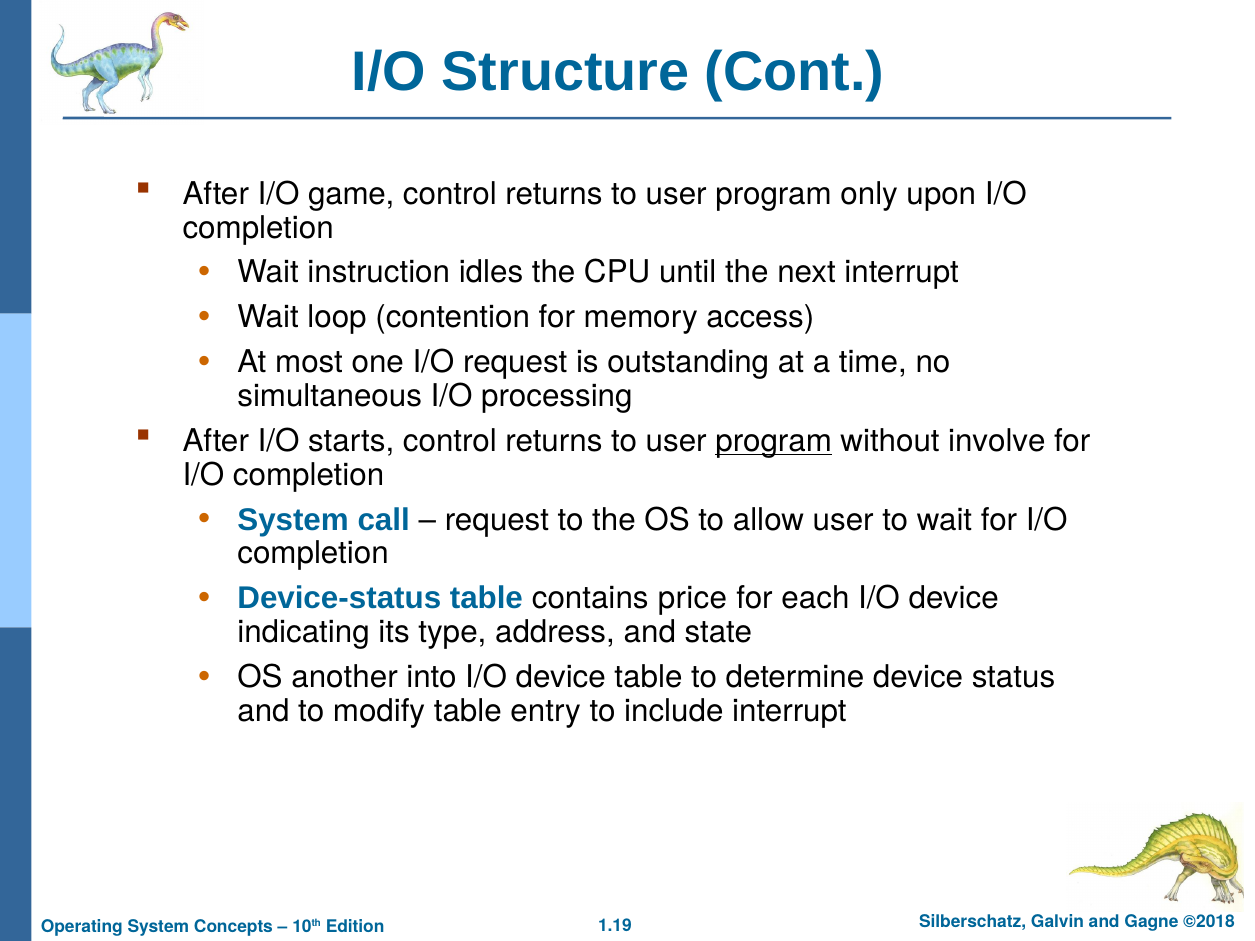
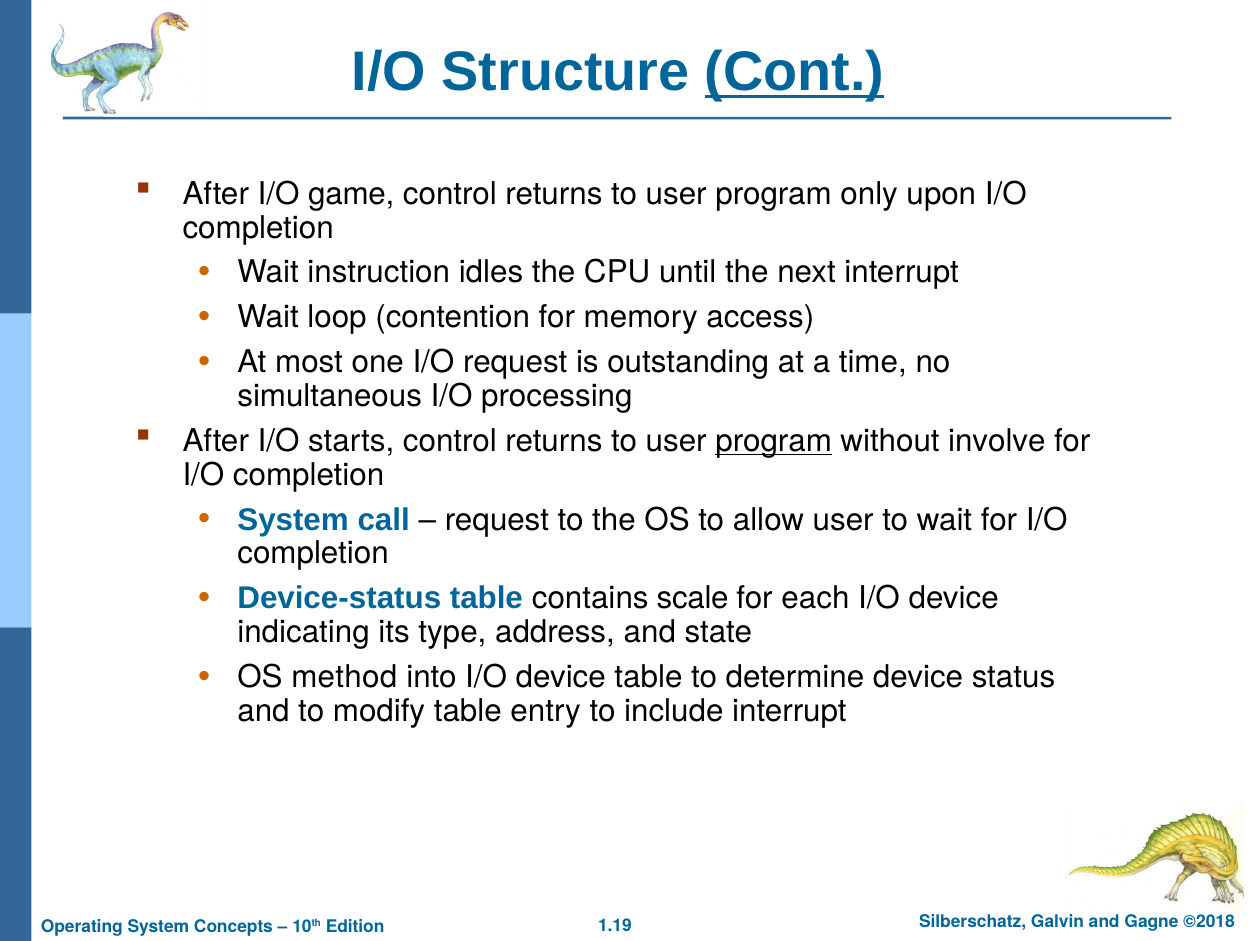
Cont underline: none -> present
price: price -> scale
another: another -> method
